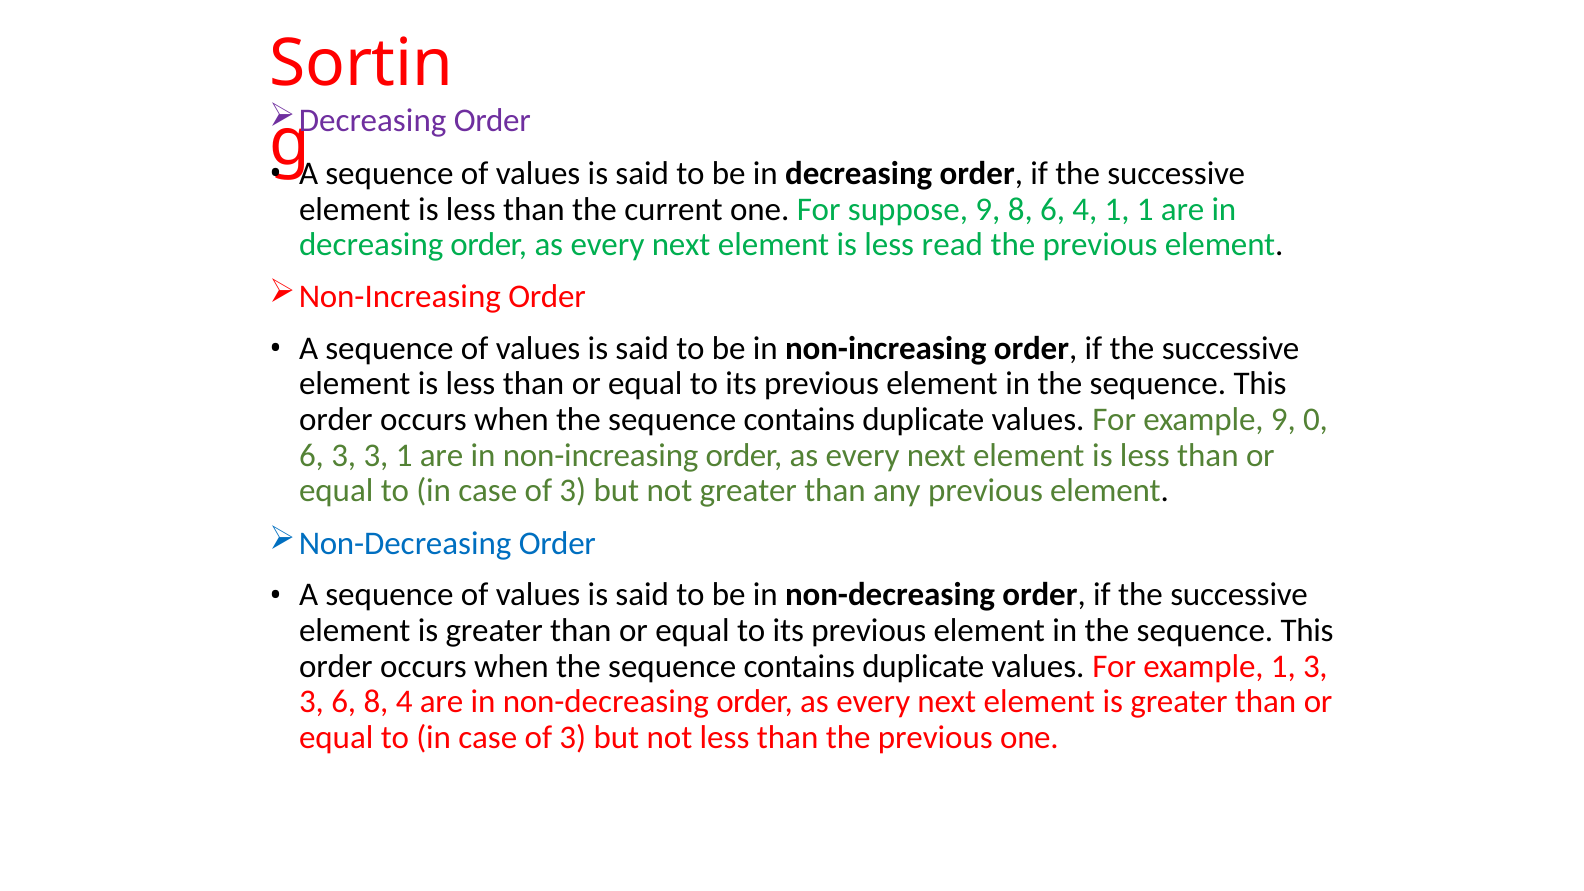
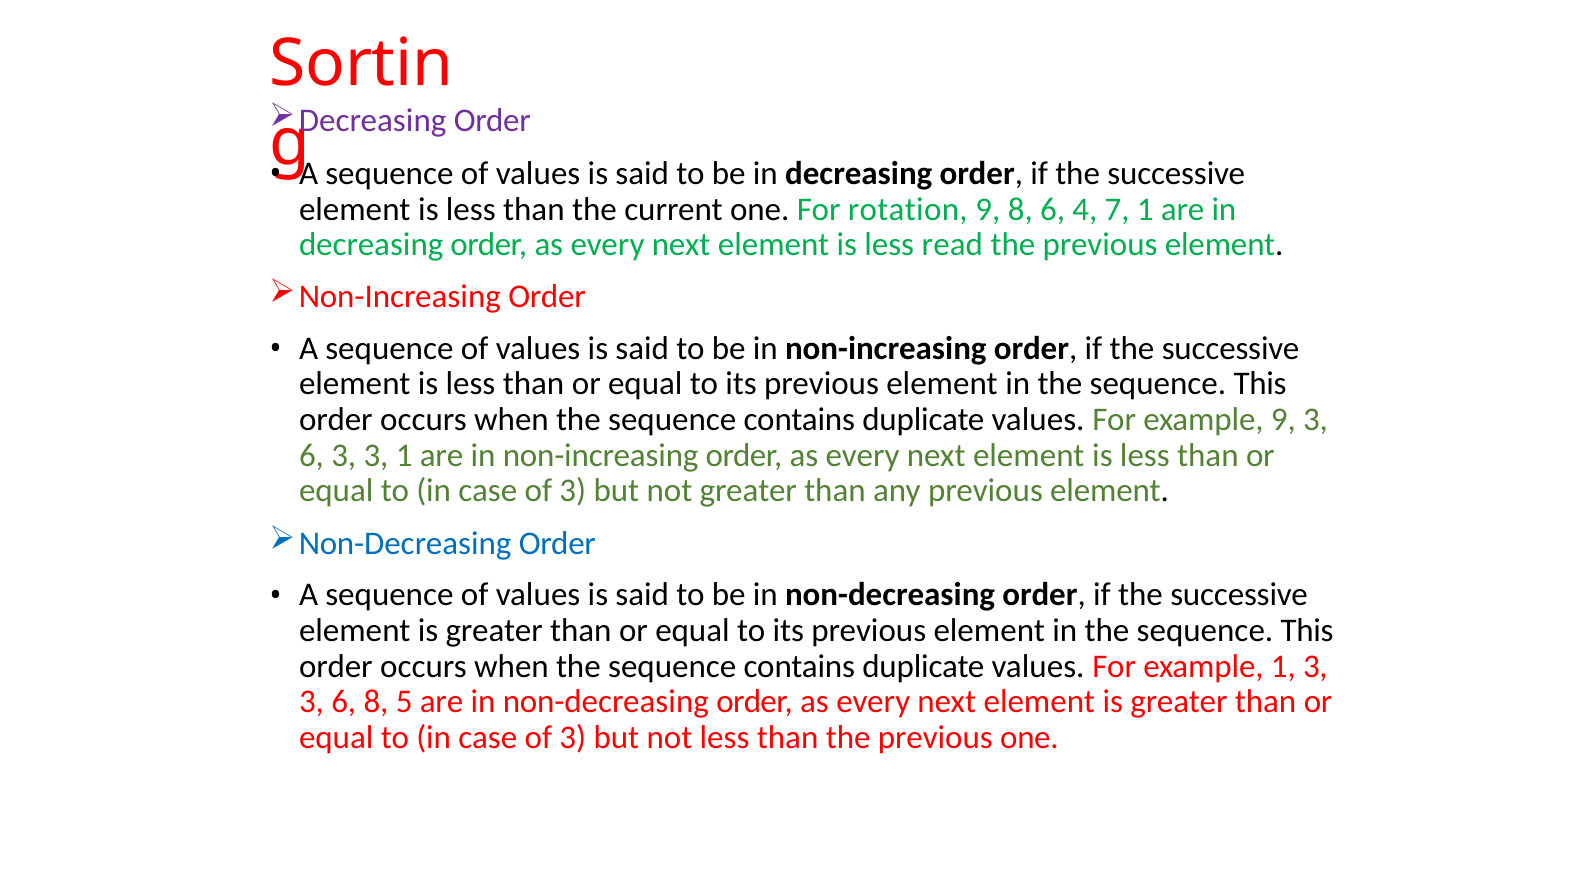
suppose: suppose -> rotation
4 1: 1 -> 7
9 0: 0 -> 3
8 4: 4 -> 5
